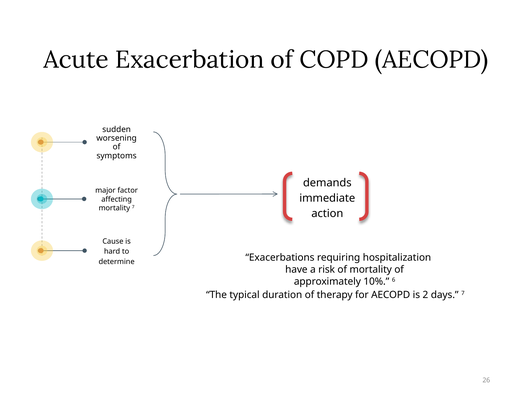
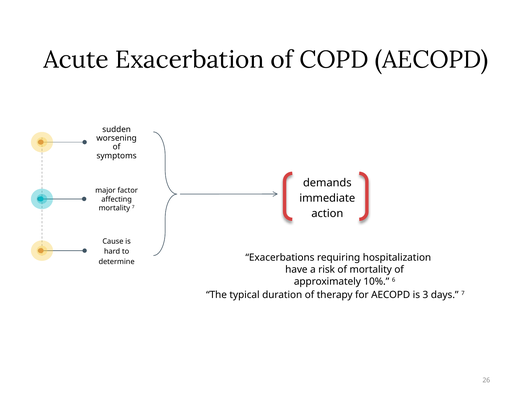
2: 2 -> 3
